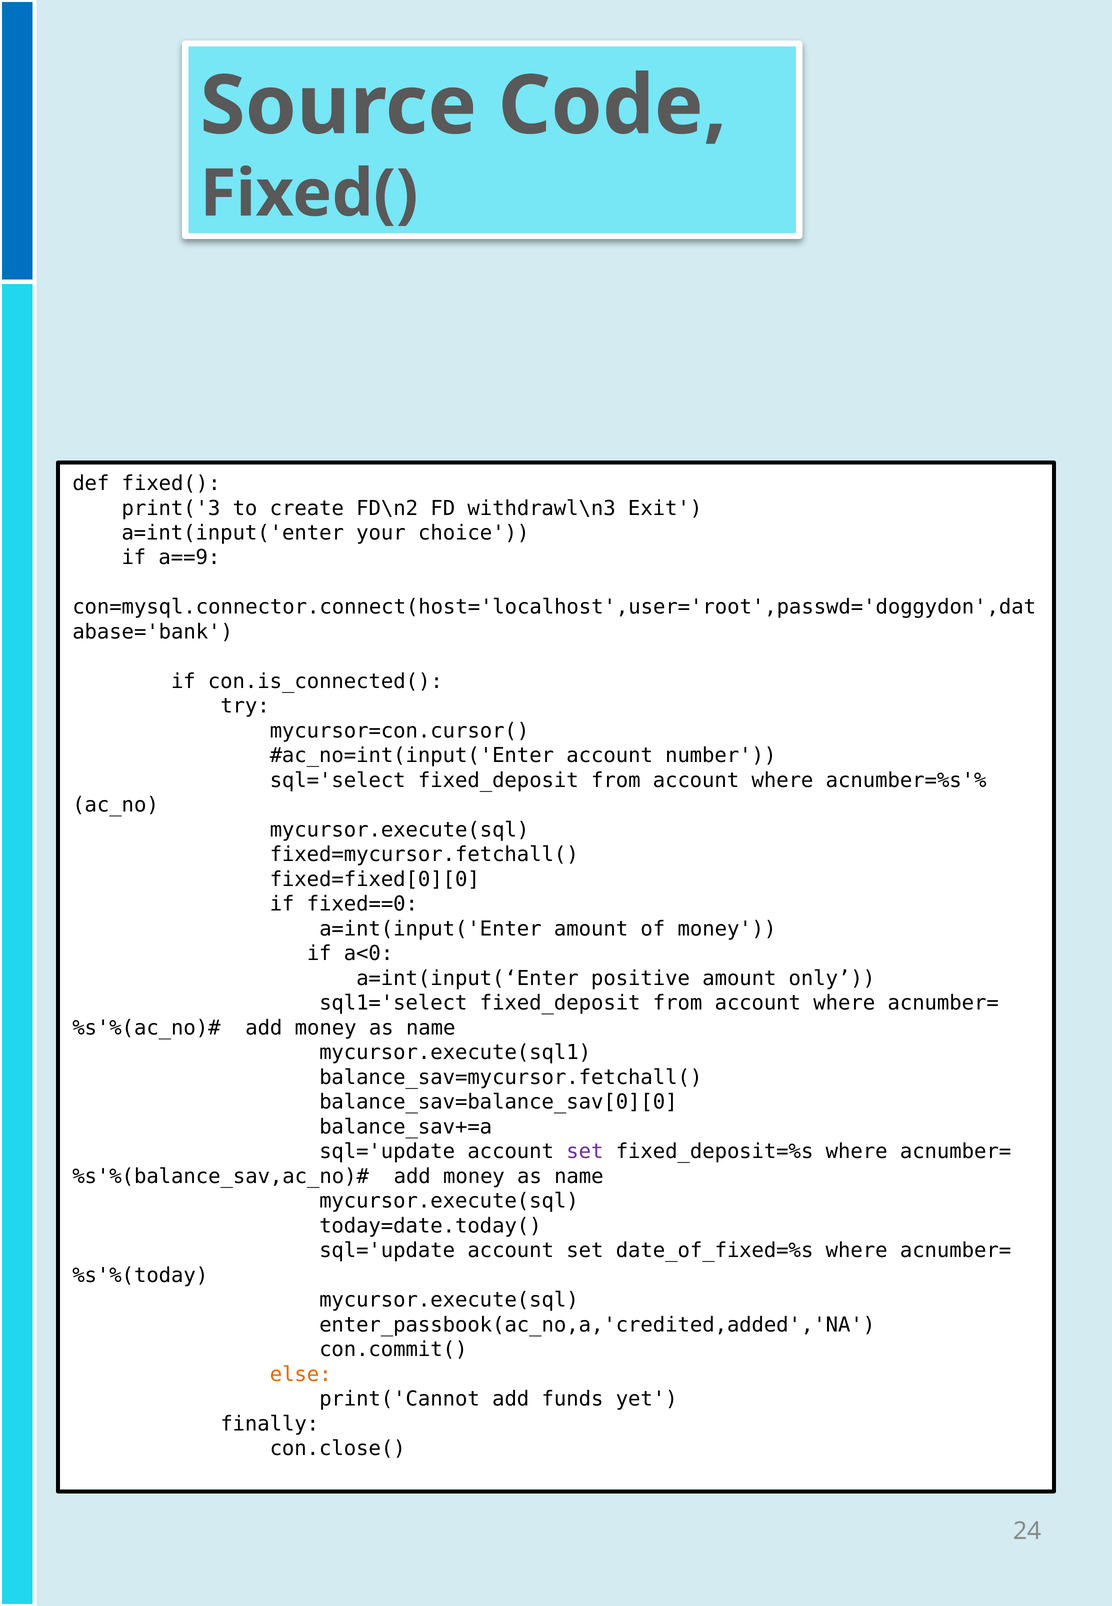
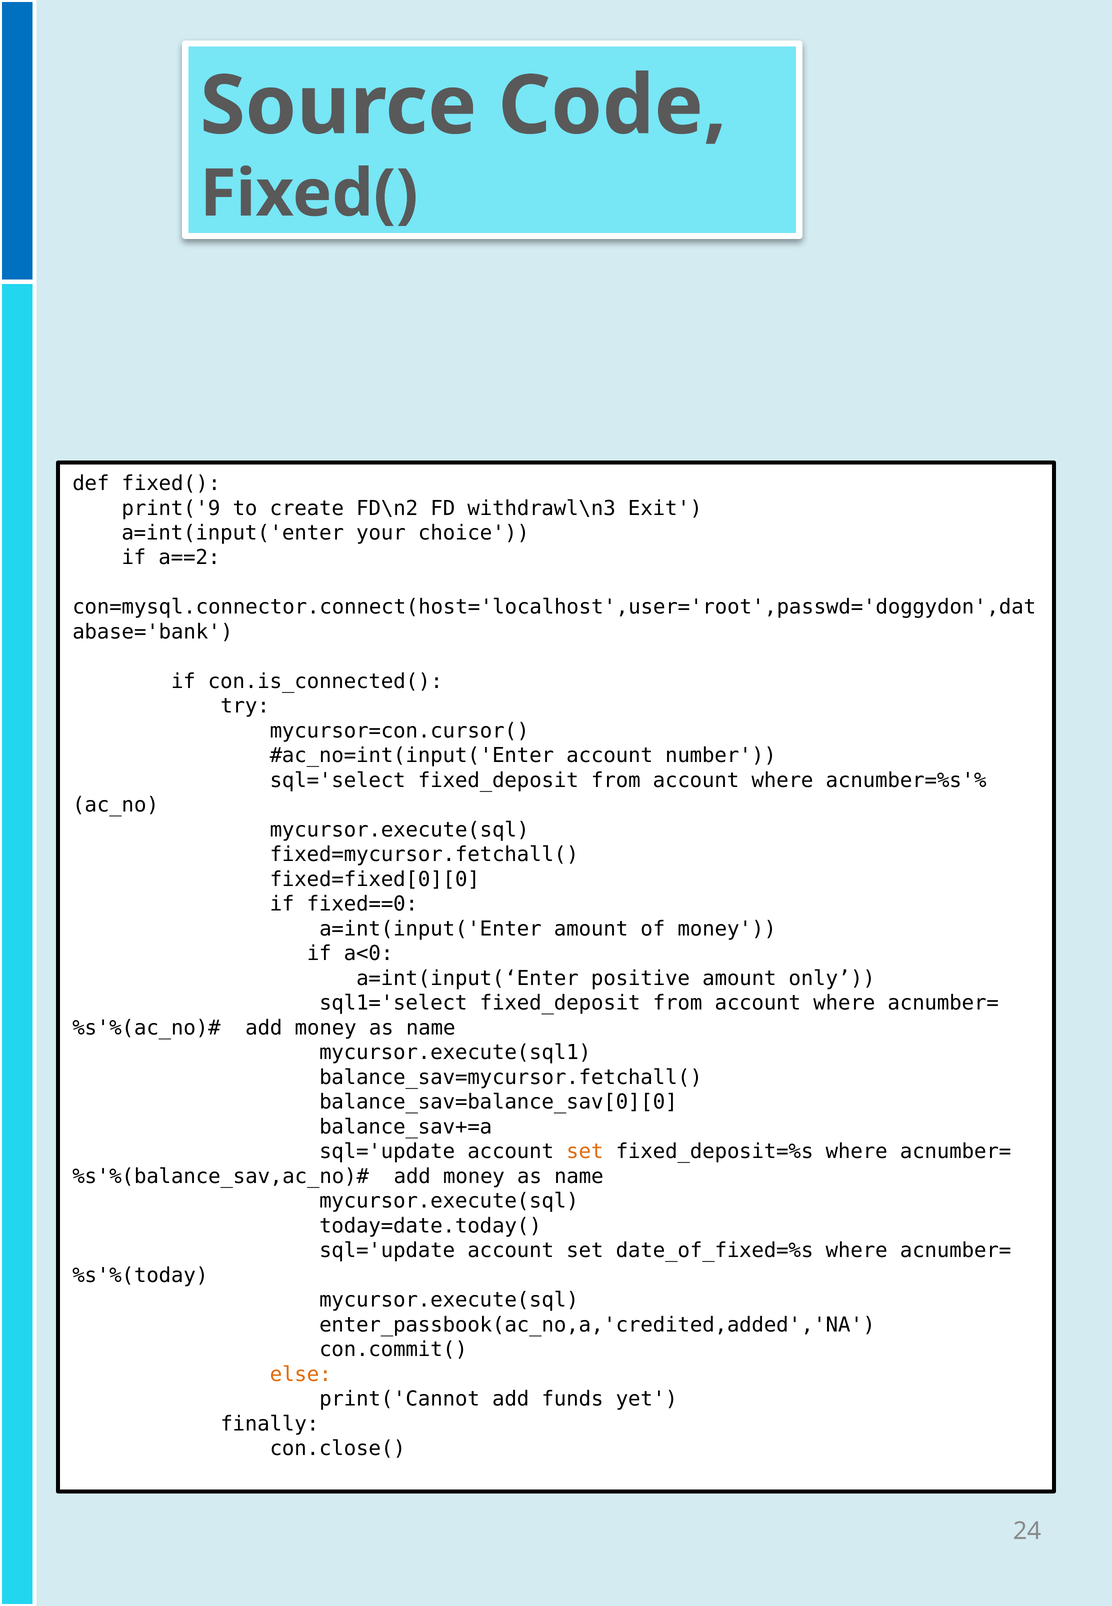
print('3: print('3 -> print('9
a==9: a==9 -> a==2
set at (585, 1152) colour: purple -> orange
